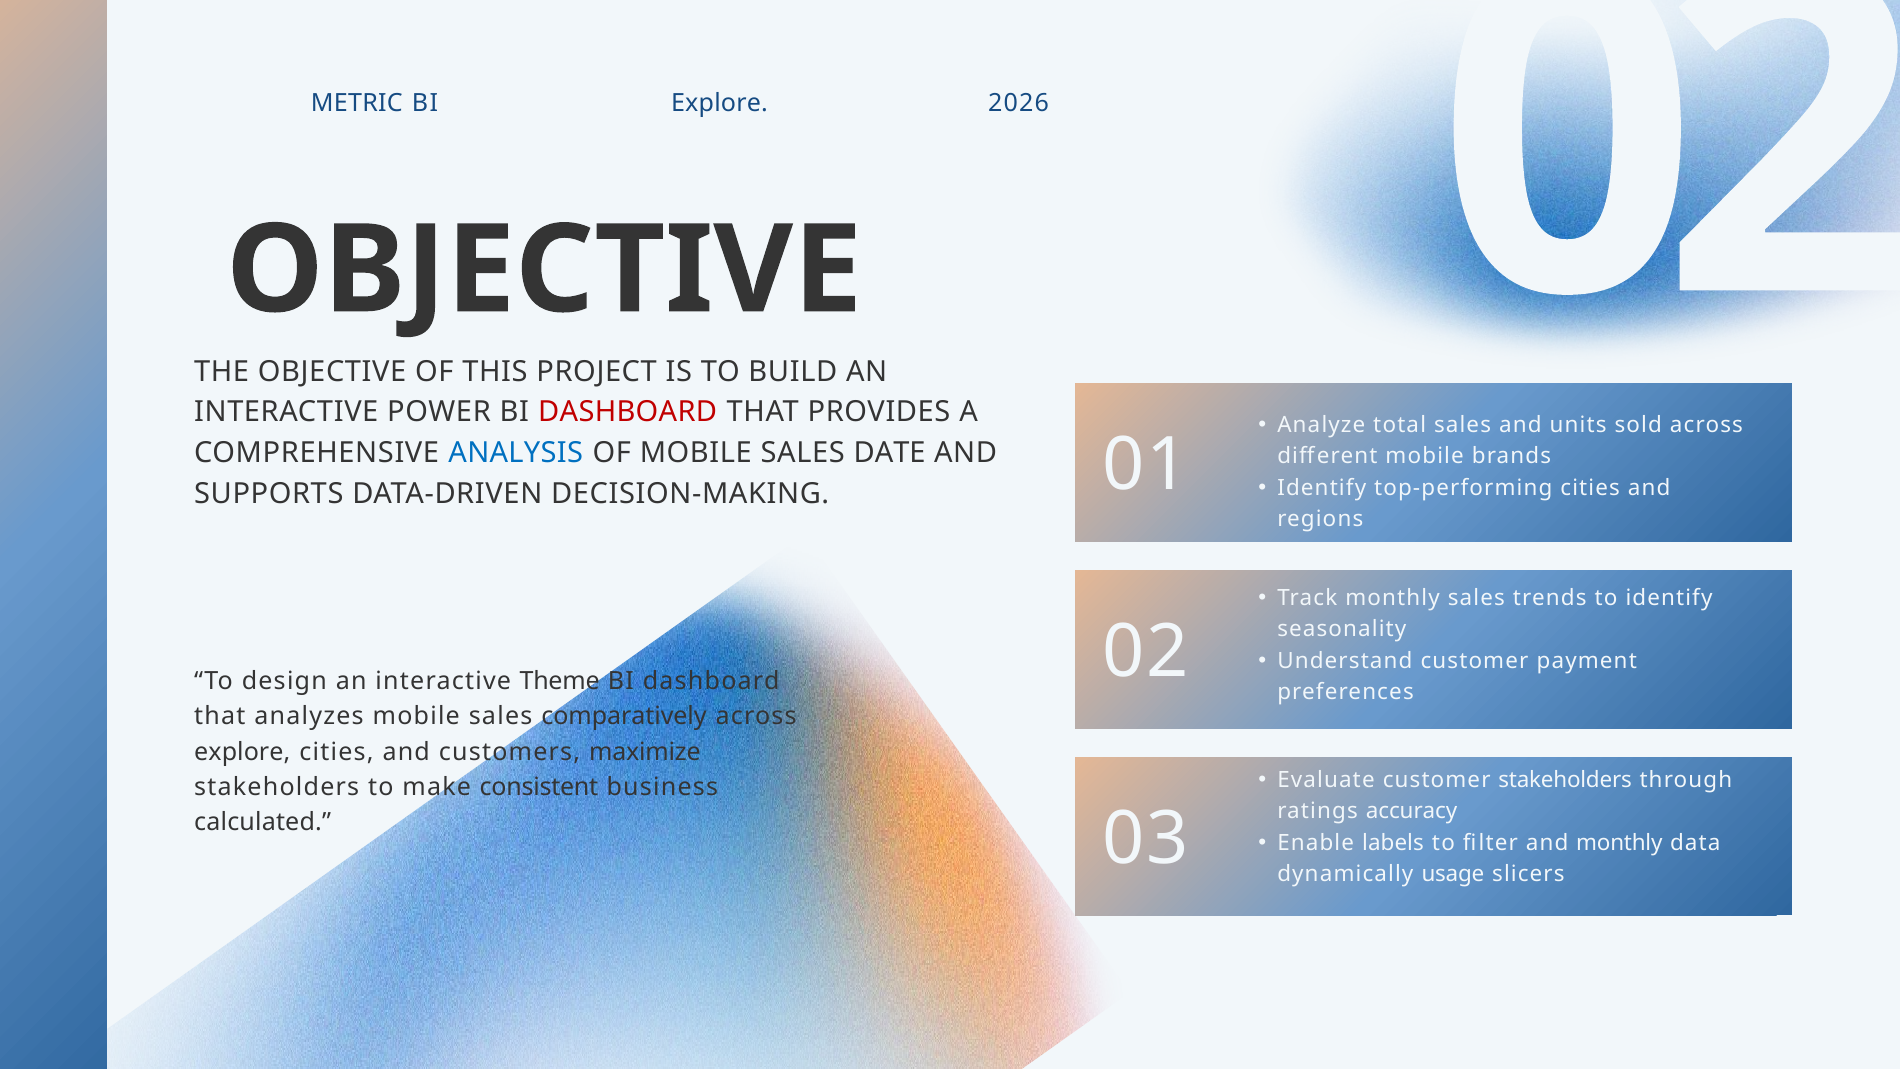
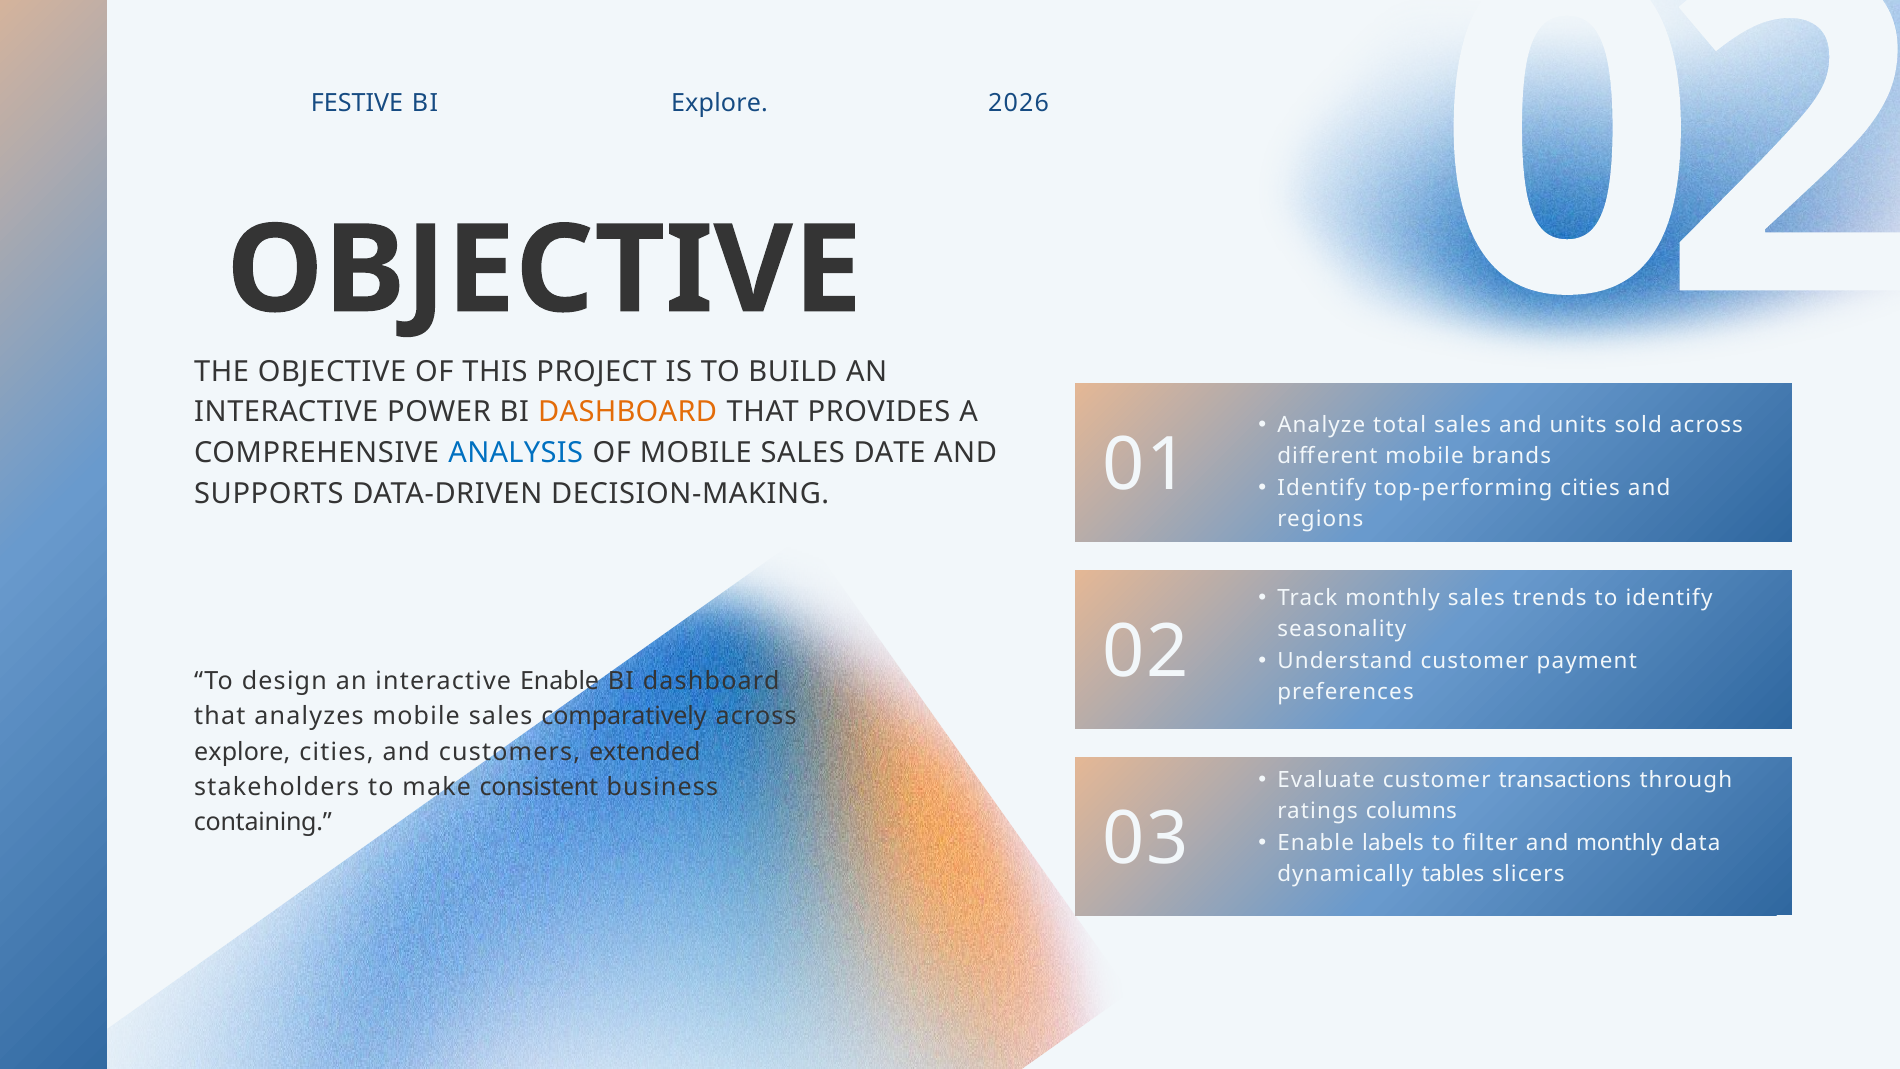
METRIC: METRIC -> FESTIVE
DASHBOARD at (628, 412) colour: red -> orange
interactive Theme: Theme -> Enable
maximize: maximize -> extended
customer stakeholders: stakeholders -> transactions
accuracy: accuracy -> columns
calculated: calculated -> containing
usage: usage -> tables
